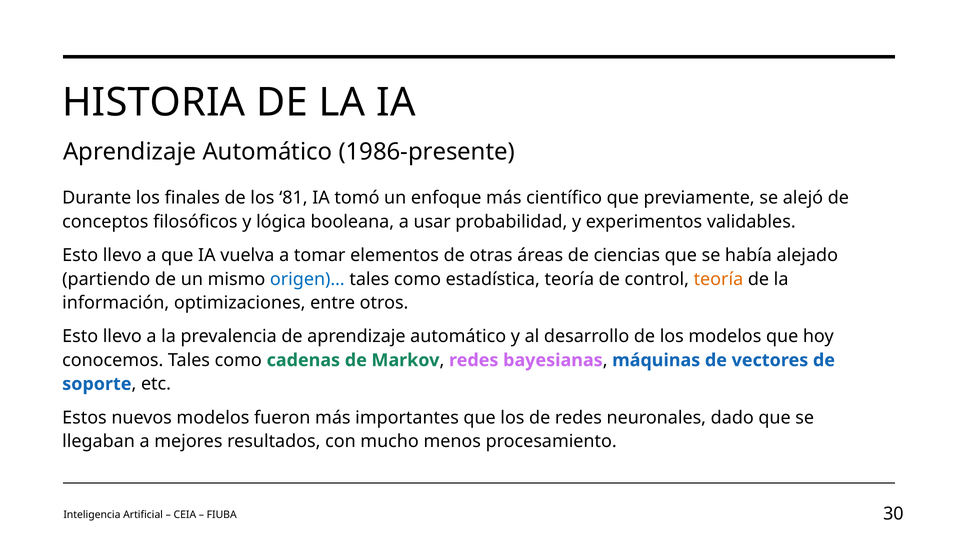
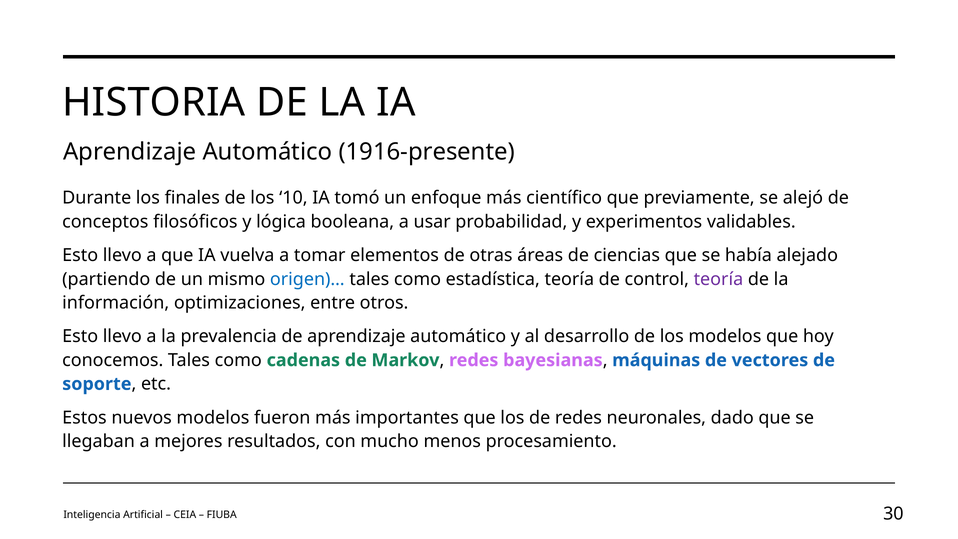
1986-presente: 1986-presente -> 1916-presente
81: 81 -> 10
teoría at (718, 279) colour: orange -> purple
